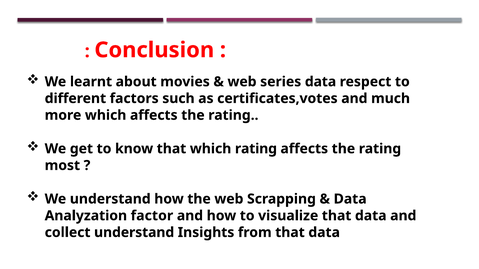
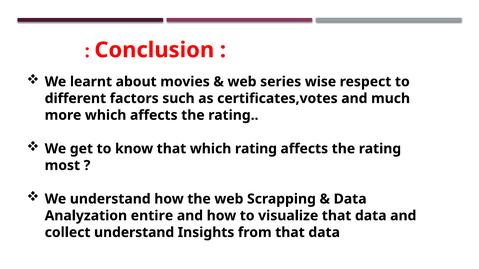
series data: data -> wise
factor: factor -> entire
